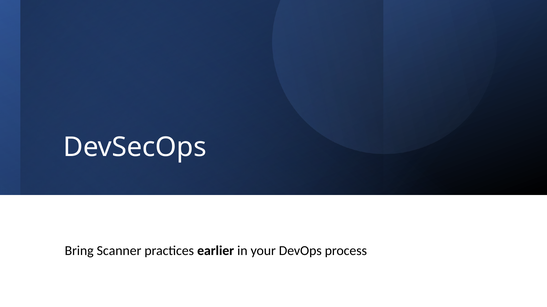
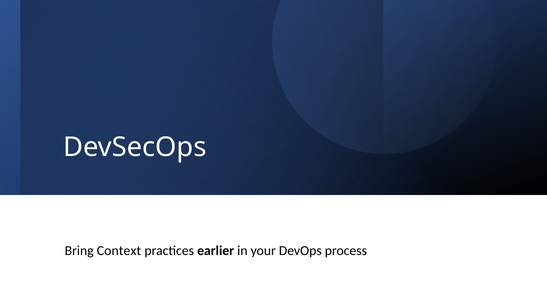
Scanner: Scanner -> Context
